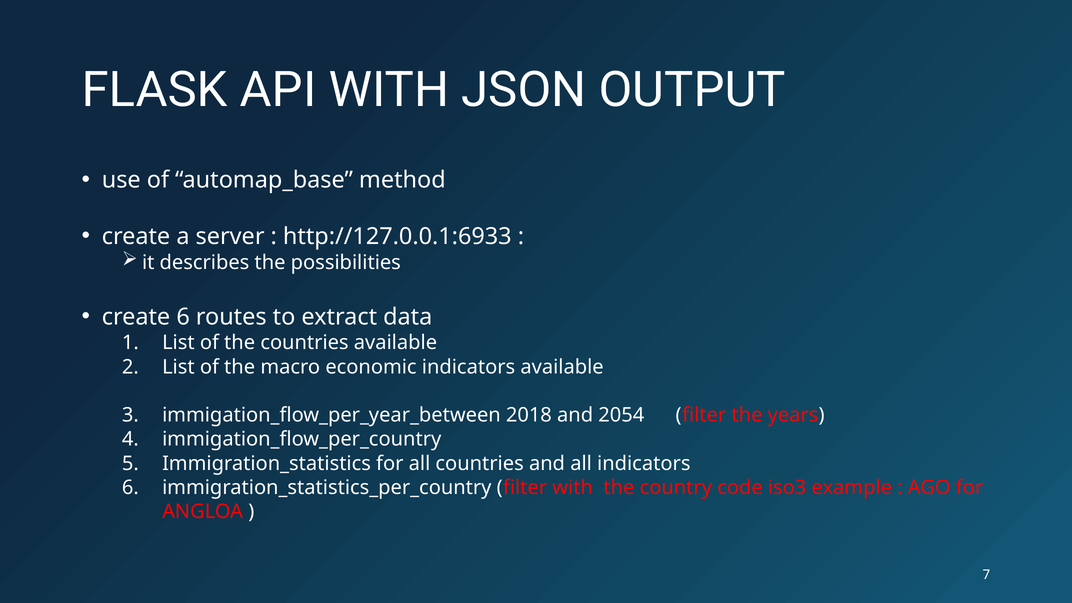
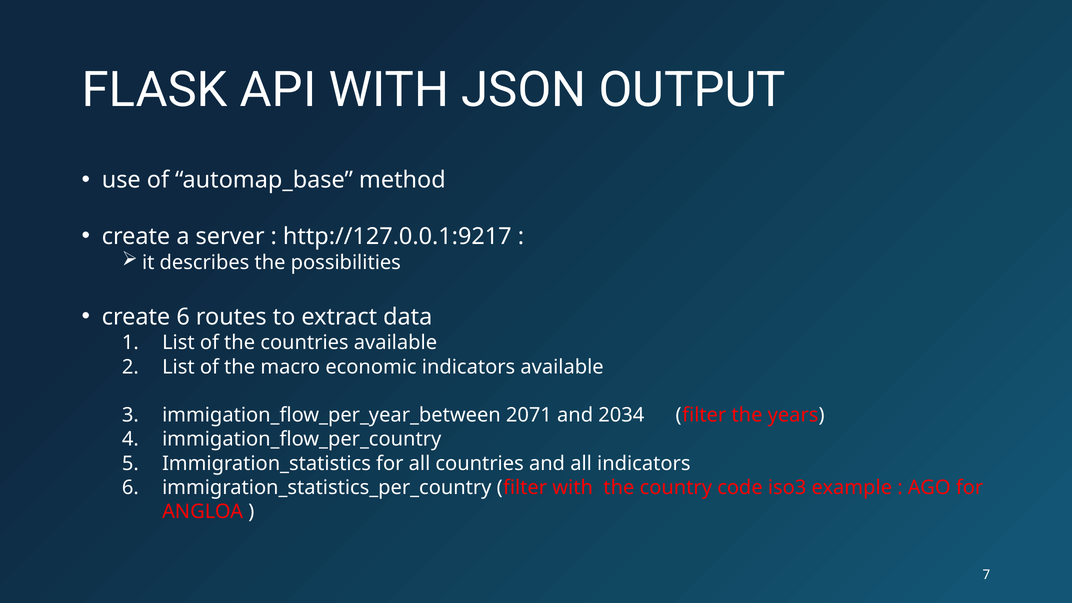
http://127.0.0.1:6933: http://127.0.0.1:6933 -> http://127.0.0.1:9217
2018: 2018 -> 2071
2054: 2054 -> 2034
